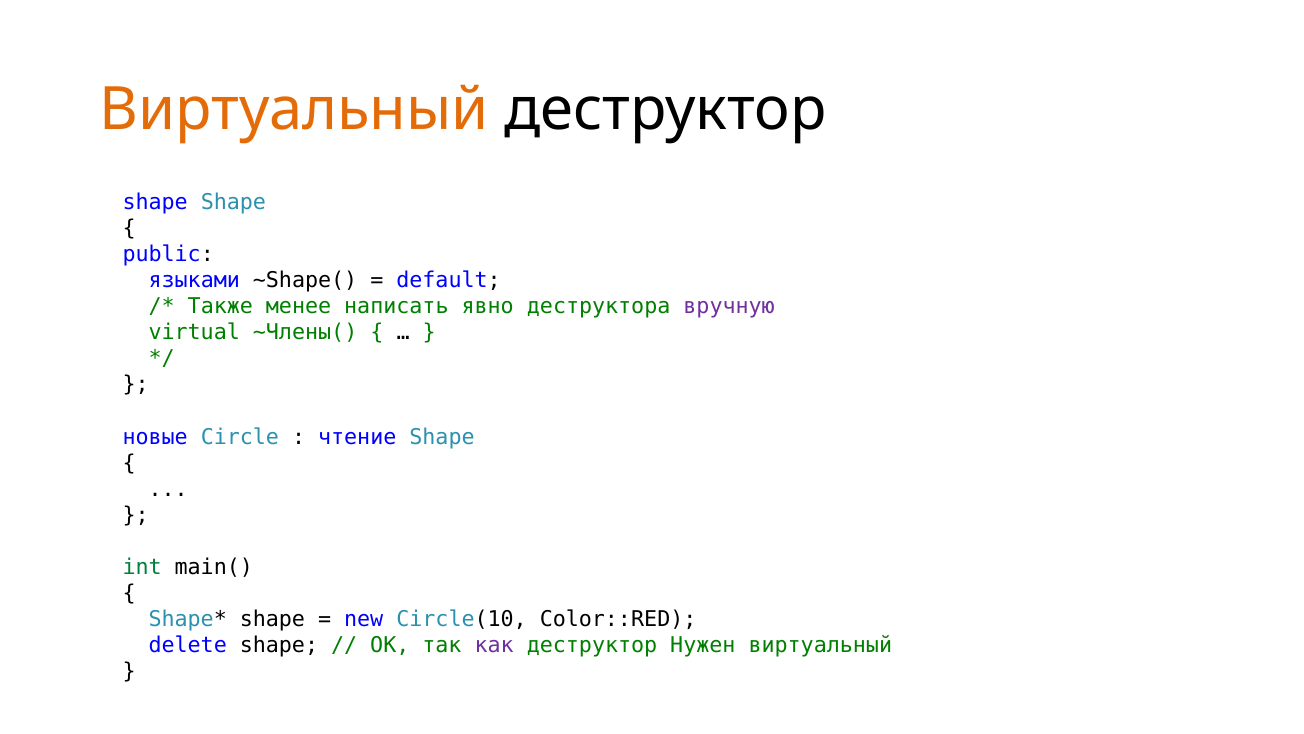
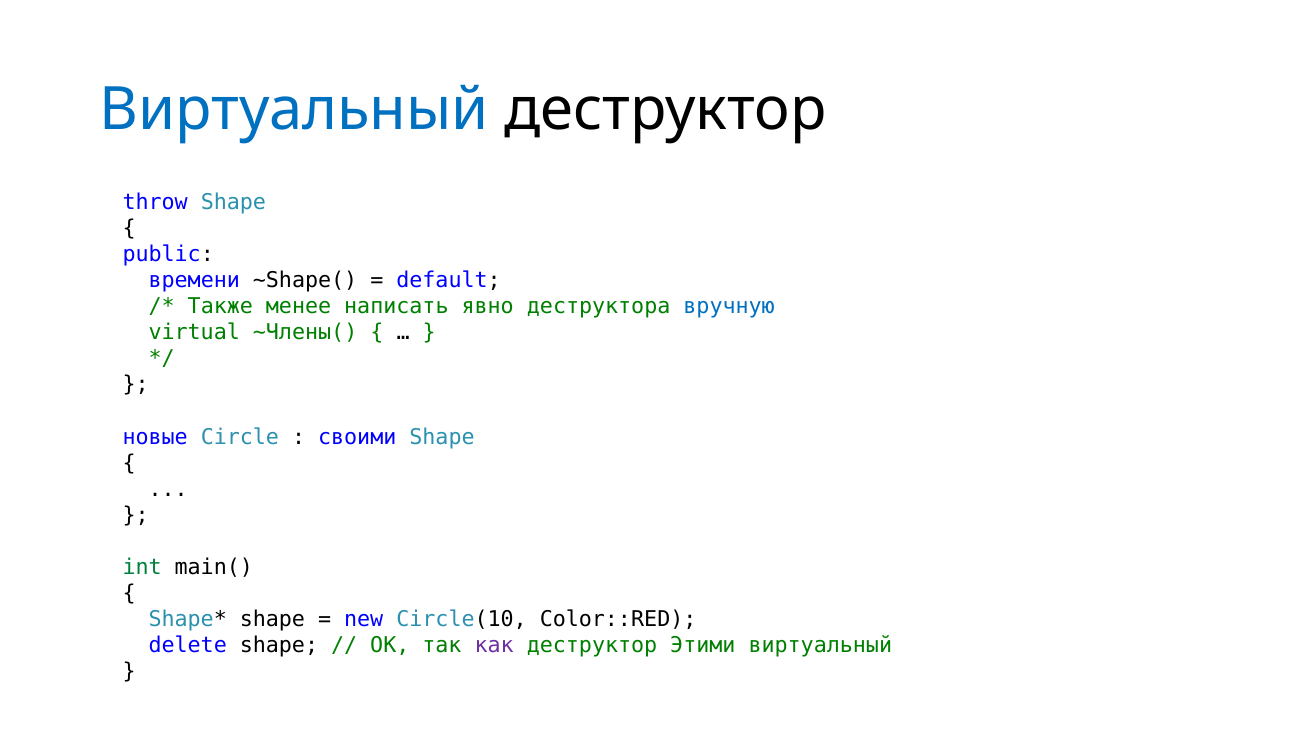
Виртуальный at (294, 110) colour: orange -> blue
shape at (155, 202): shape -> throw
языками: языками -> времени
вручную colour: purple -> blue
чтение: чтение -> своими
Нужен: Нужен -> Этими
